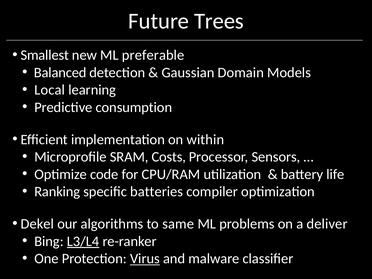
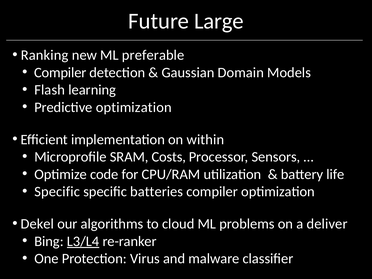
Trees: Trees -> Large
Smallest: Smallest -> Ranking
Balanced at (60, 73): Balanced -> Compiler
Local: Local -> Flash
Predictive consumption: consumption -> optimization
Ranking at (57, 192): Ranking -> Specific
same: same -> cloud
Virus underline: present -> none
